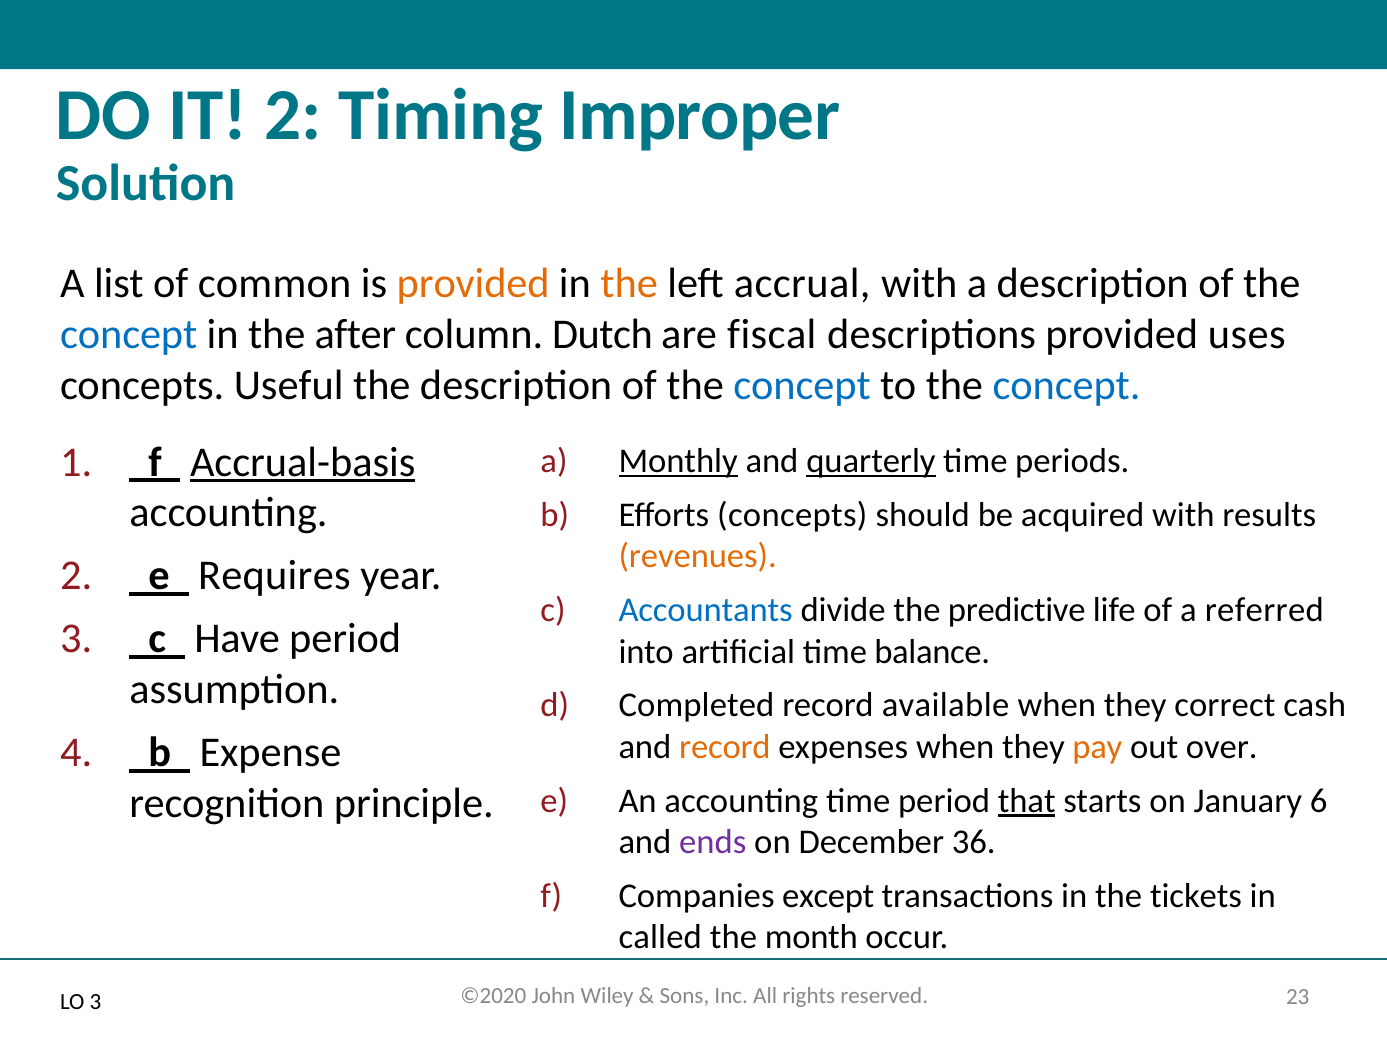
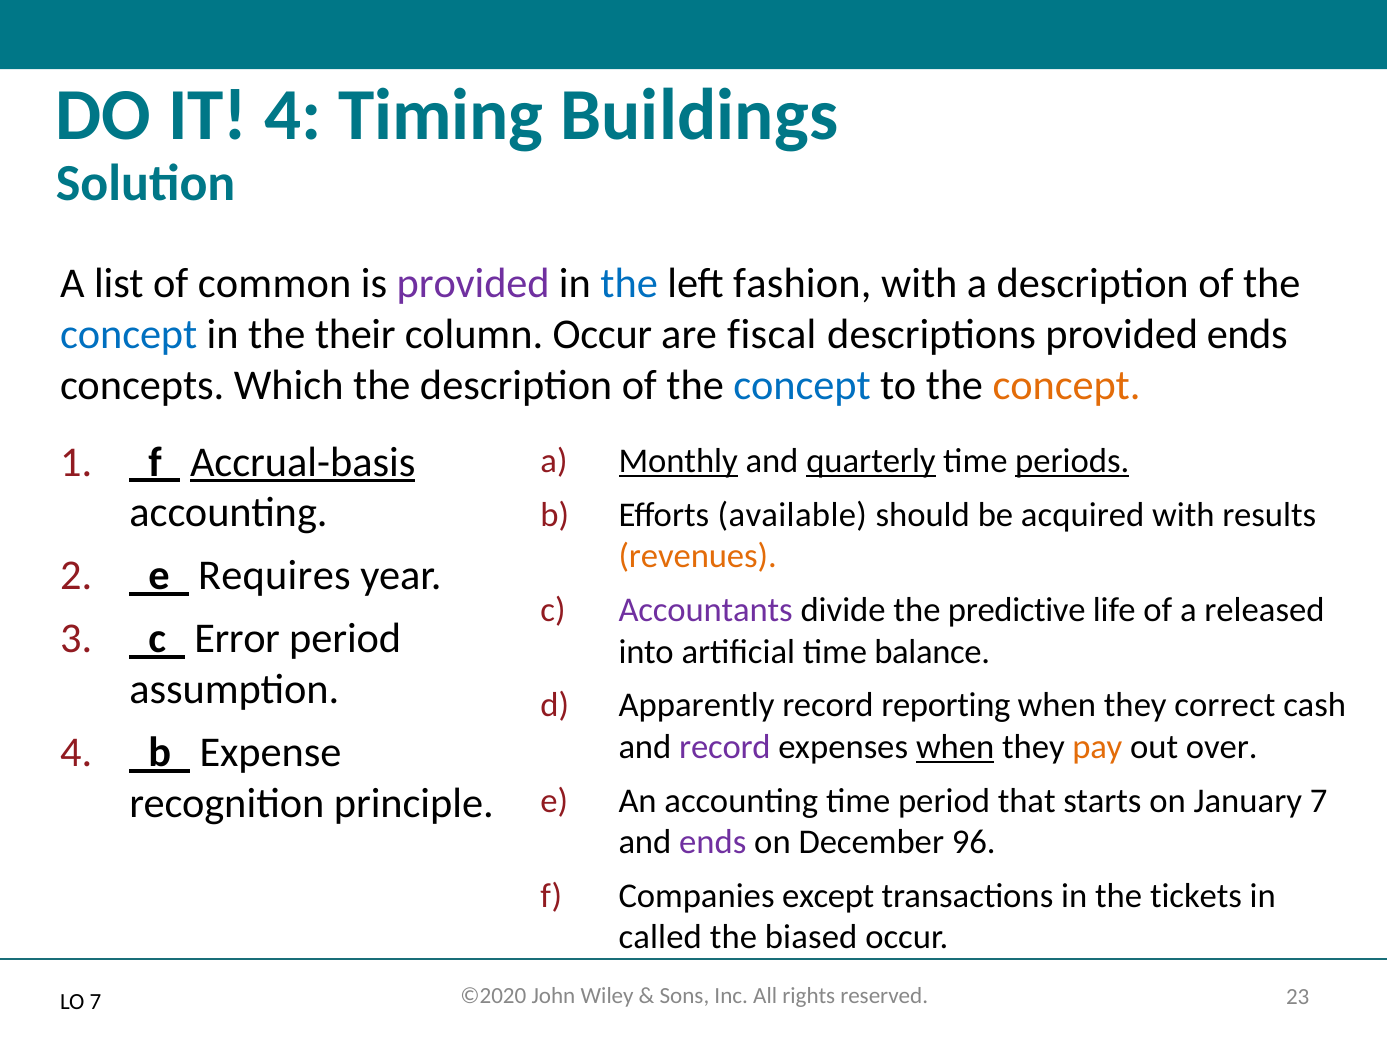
IT 2: 2 -> 4
Improper: Improper -> Buildings
provided at (473, 284) colour: orange -> purple
the at (629, 284) colour: orange -> blue
accrual: accrual -> fashion
after: after -> their
column Dutch: Dutch -> Occur
provided uses: uses -> ends
Useful: Useful -> Which
concept at (1067, 386) colour: blue -> orange
periods underline: none -> present
Efforts concepts: concepts -> available
Accountants colour: blue -> purple
referred: referred -> released
Have: Have -> Error
Completed: Completed -> Apparently
available: available -> reporting
record at (725, 747) colour: orange -> purple
when at (955, 747) underline: none -> present
that underline: present -> none
January 6: 6 -> 7
36: 36 -> 96
month: month -> biased
LO 3: 3 -> 7
